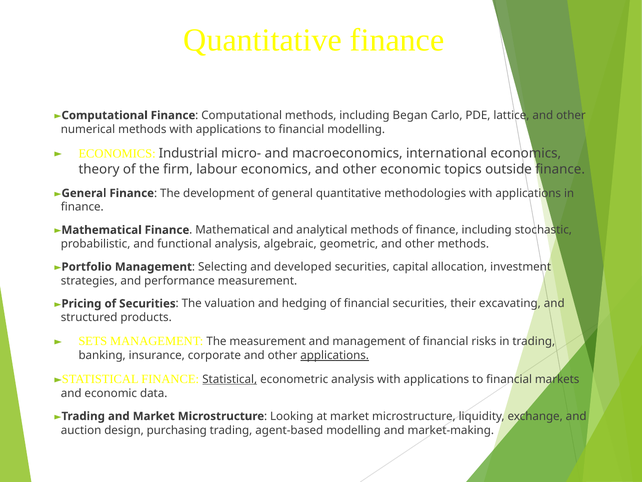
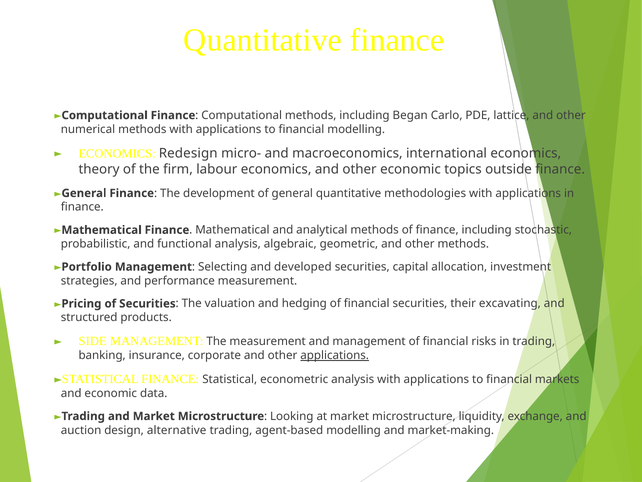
Industrial: Industrial -> Redesign
SETS: SETS -> SIDE
Statistical at (230, 379) underline: present -> none
purchasing: purchasing -> alternative
